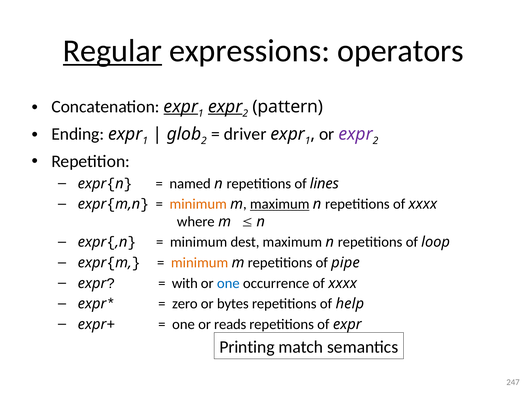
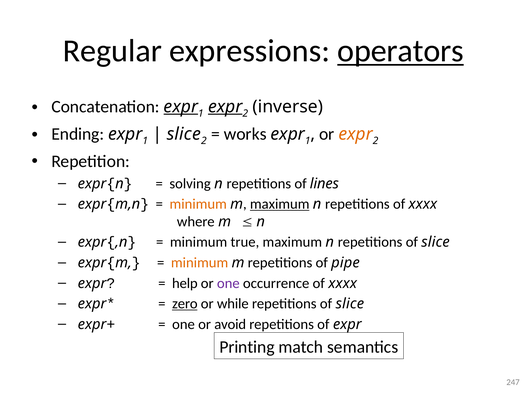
Regular underline: present -> none
operators underline: none -> present
pattern: pattern -> inverse
glob at (184, 134): glob -> slice
driver: driver -> works
expr at (356, 134) colour: purple -> orange
named: named -> solving
dest: dest -> true
n repetitions of loop: loop -> slice
with: with -> help
one at (228, 283) colour: blue -> purple
zero underline: none -> present
bytes: bytes -> while
help at (350, 304): help -> slice
reads: reads -> avoid
